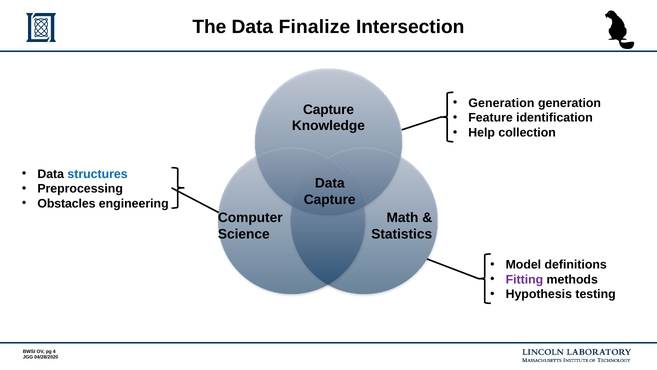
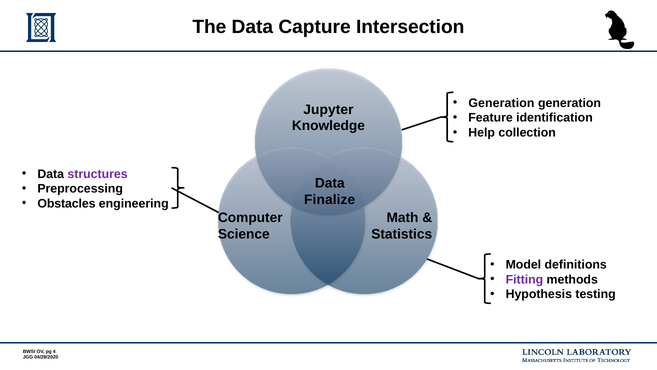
Finalize: Finalize -> Capture
Capture at (329, 109): Capture -> Jupyter
structures colour: blue -> purple
Capture at (330, 199): Capture -> Finalize
